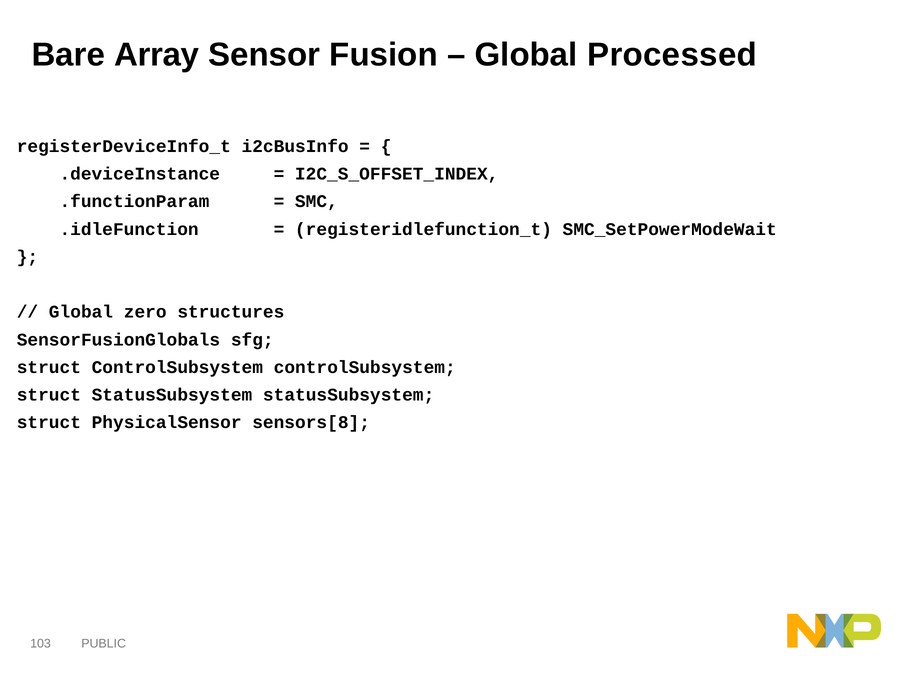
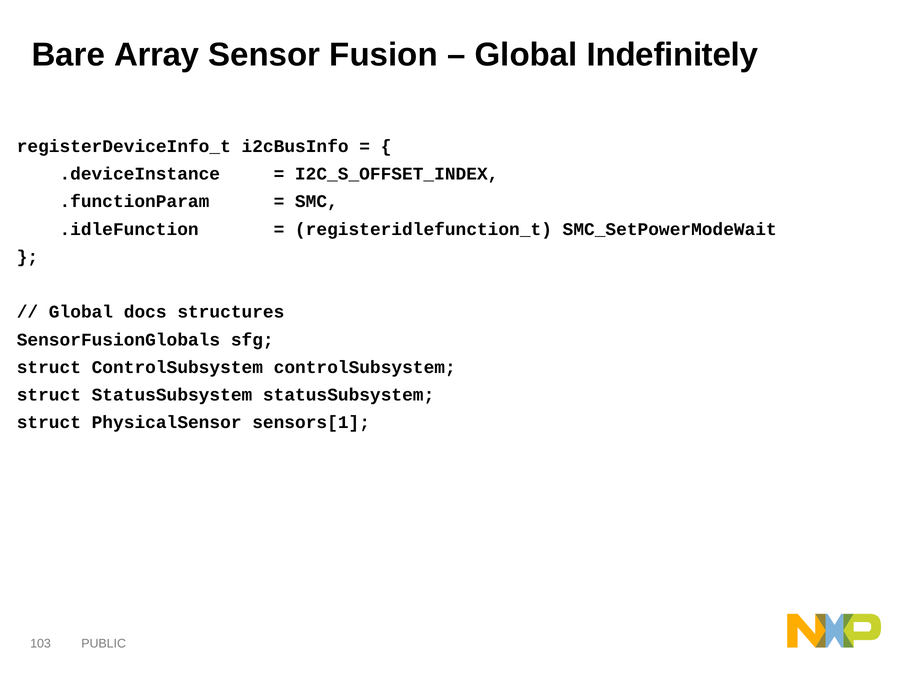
Processed: Processed -> Indefinitely
zero: zero -> docs
sensors[8: sensors[8 -> sensors[1
